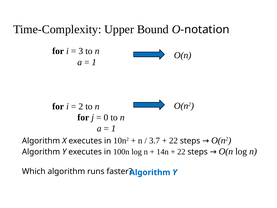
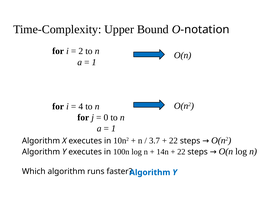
3: 3 -> 2
2: 2 -> 4
